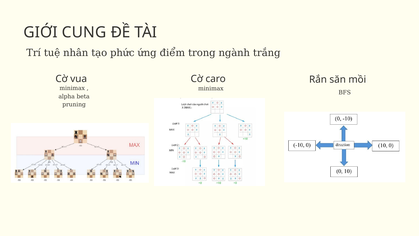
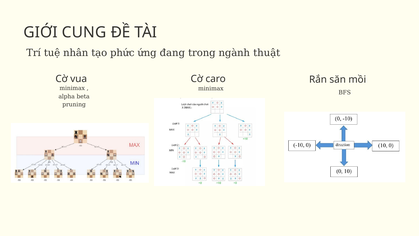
điểm: điểm -> đang
trắng: trắng -> thuật
